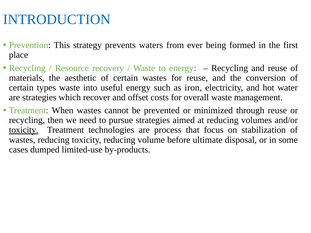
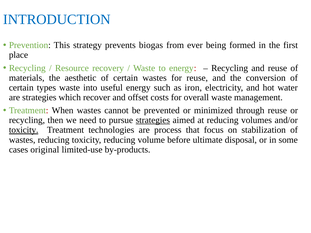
waters: waters -> biogas
strategies at (153, 120) underline: none -> present
dumped: dumped -> original
